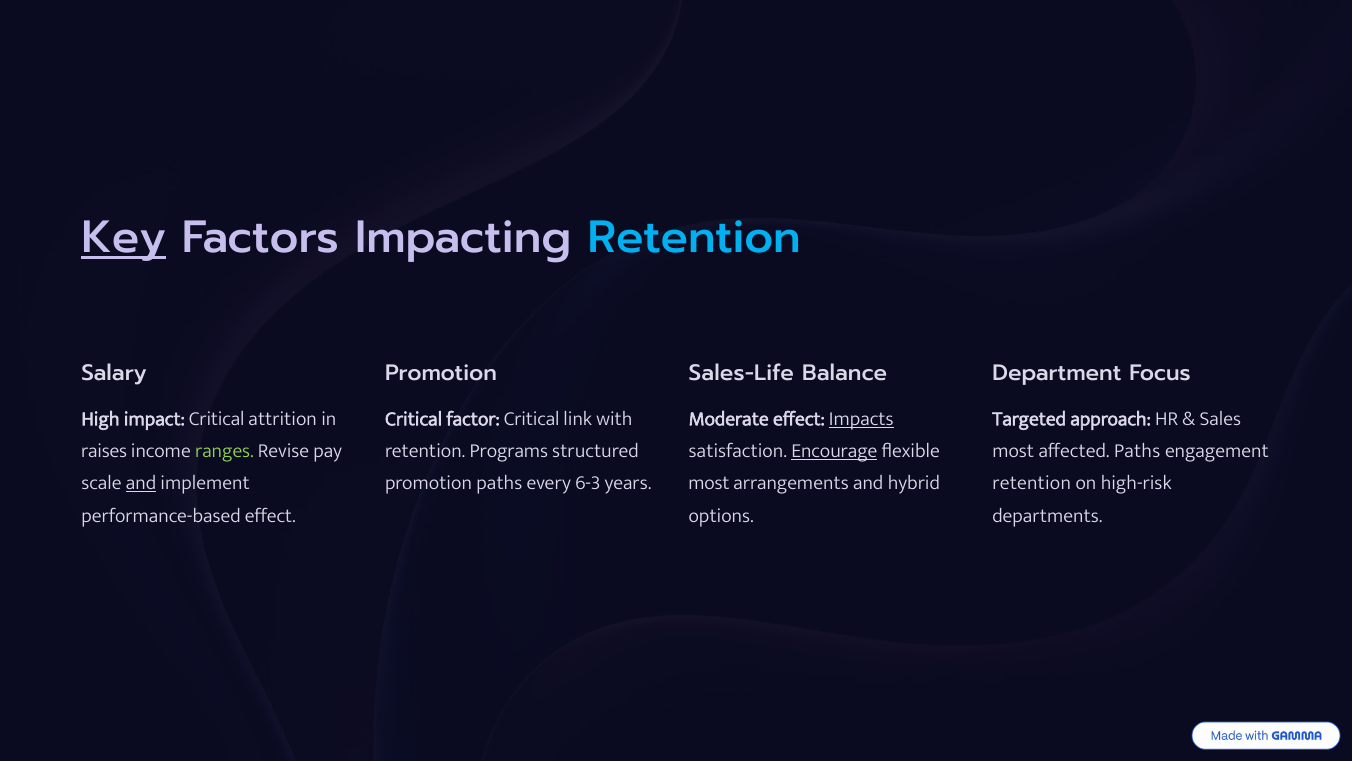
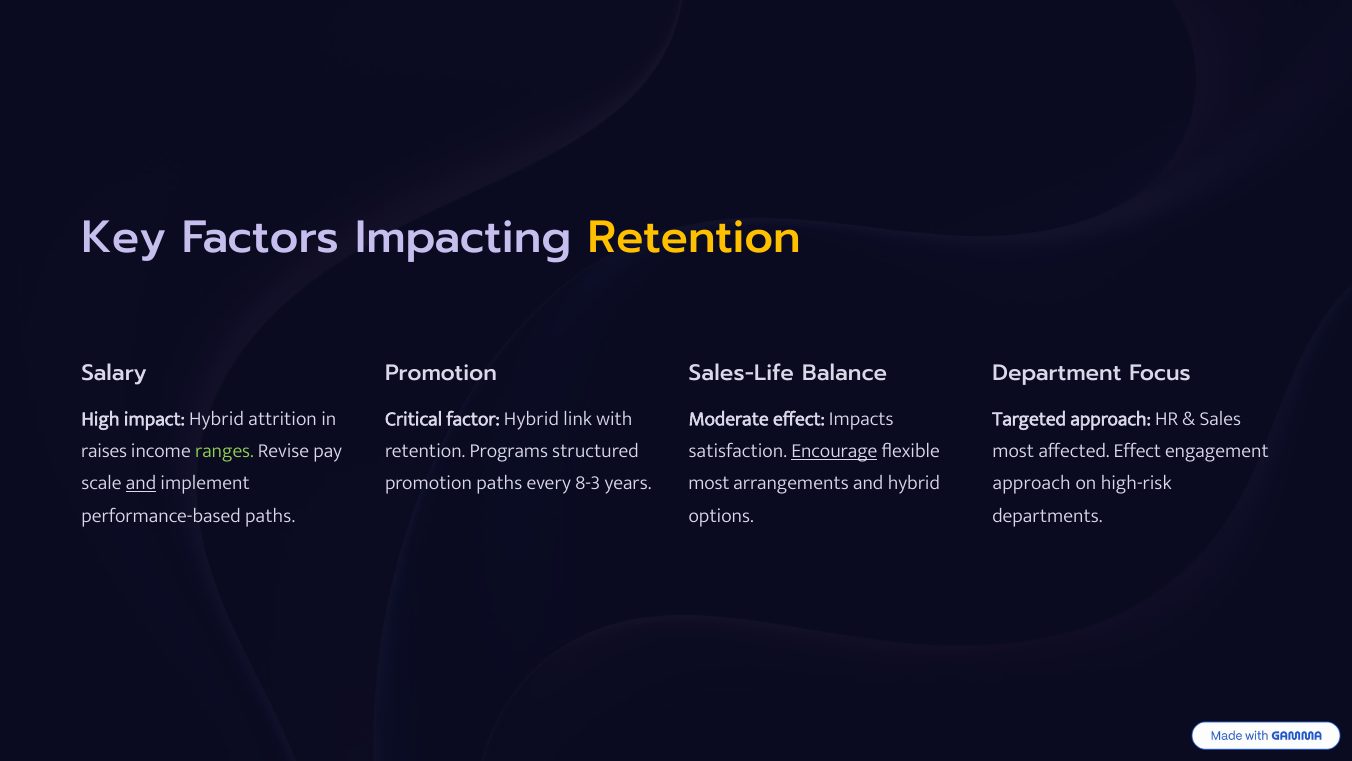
Key underline: present -> none
Retention at (694, 238) colour: light blue -> yellow
impact Critical: Critical -> Hybrid
Impacts underline: present -> none
factor Critical: Critical -> Hybrid
affected Paths: Paths -> Effect
retention at (1032, 483): retention -> approach
6-3: 6-3 -> 8-3
performance-based effect: effect -> paths
